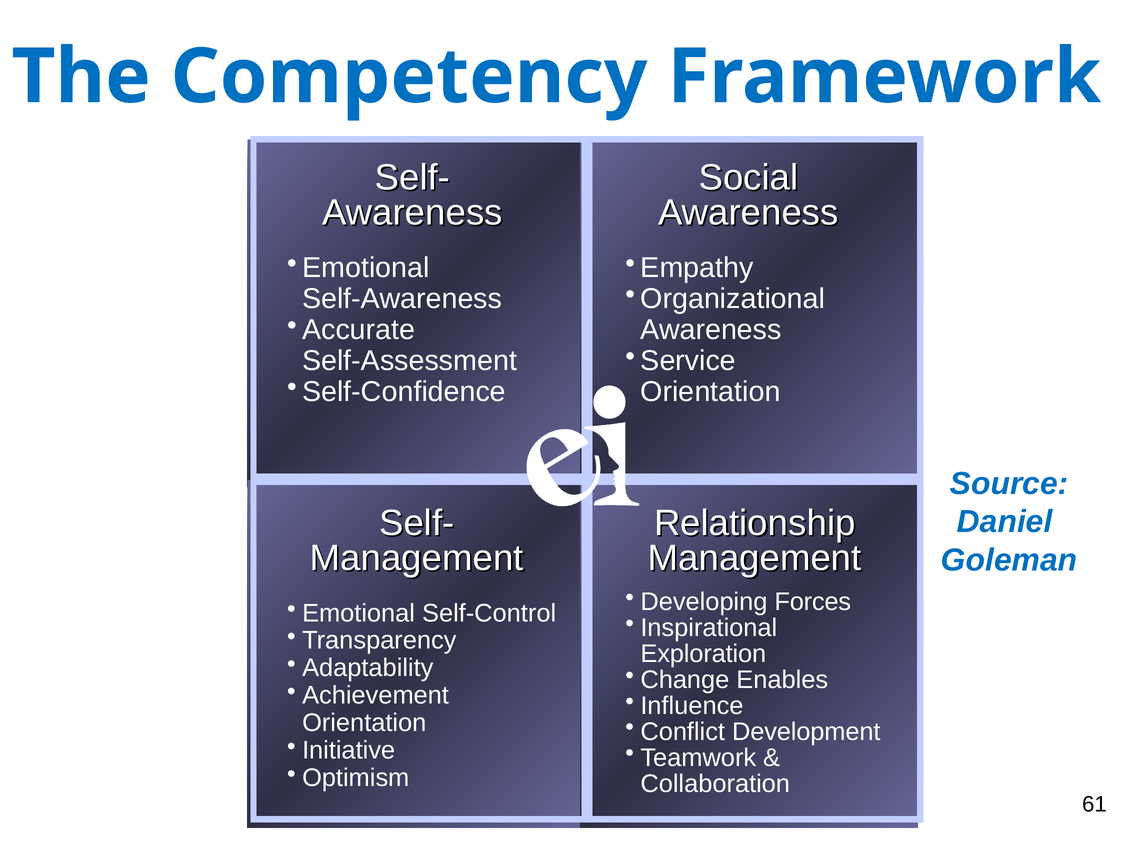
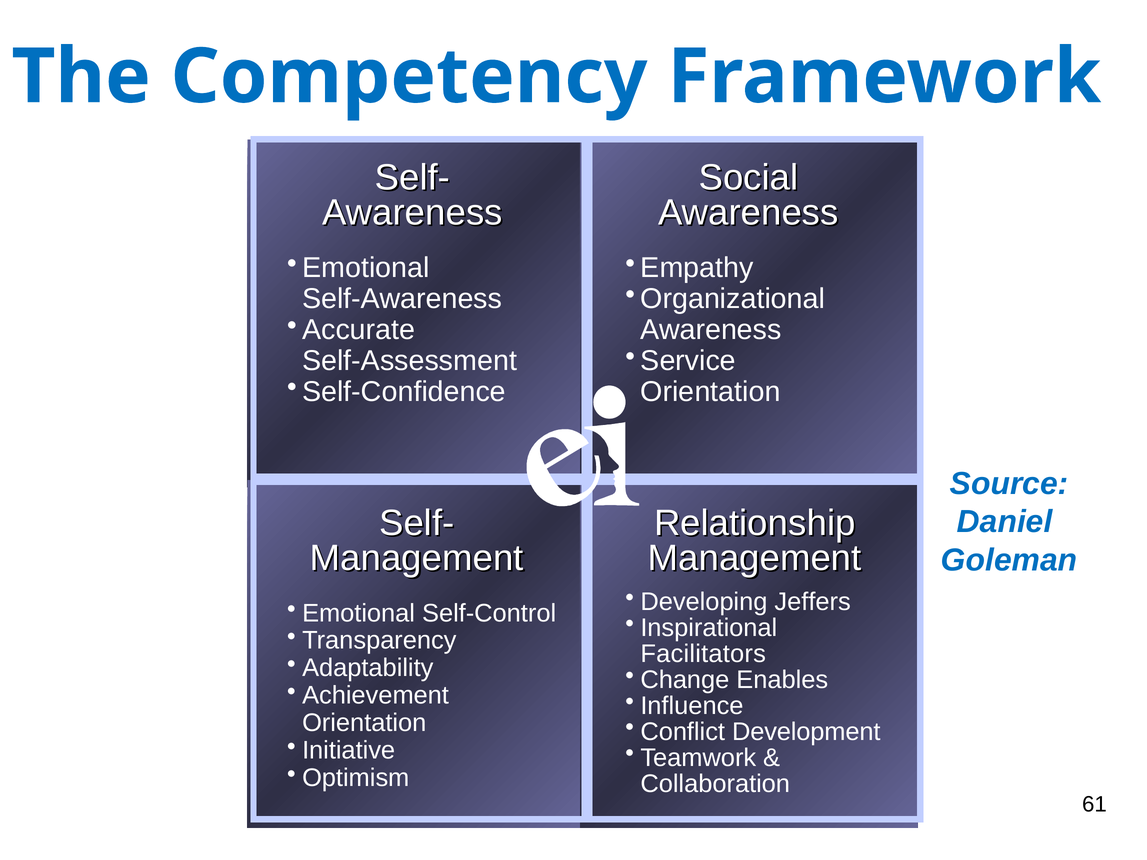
Forces: Forces -> Jeffers
Exploration: Exploration -> Facilitators
